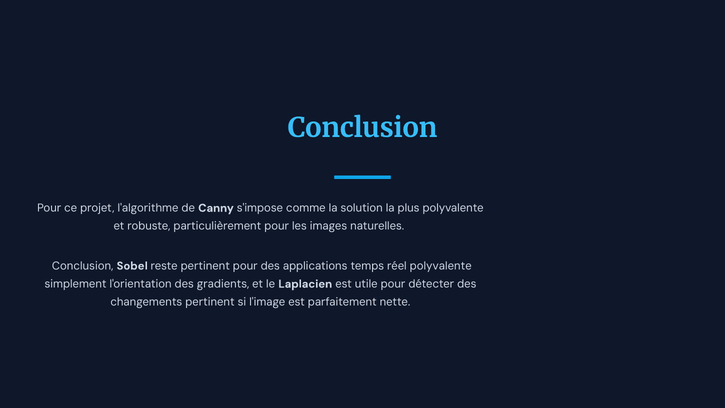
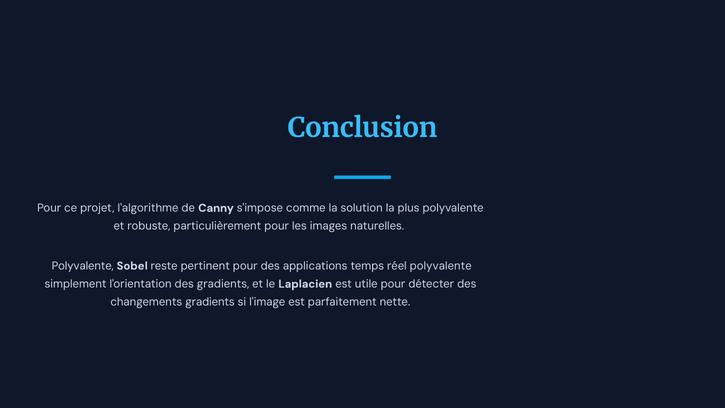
Conclusion at (83, 266): Conclusion -> Polyvalente
changements pertinent: pertinent -> gradients
